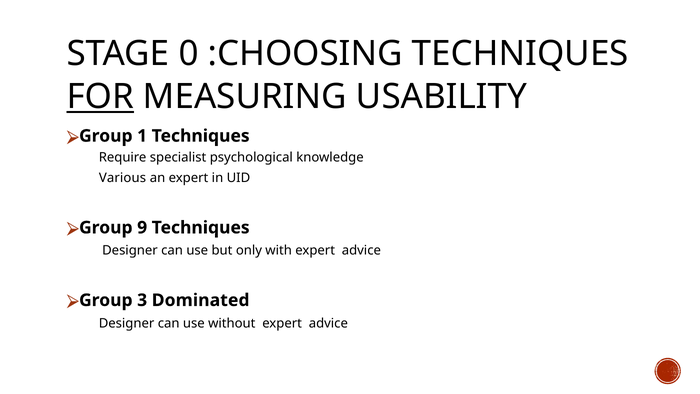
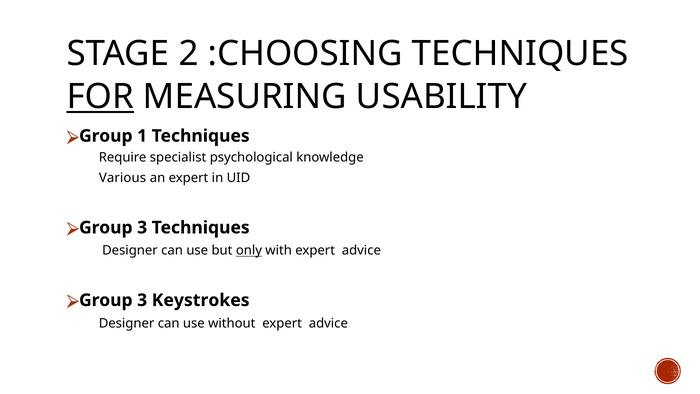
0: 0 -> 2
9 at (142, 227): 9 -> 3
only underline: none -> present
Dominated: Dominated -> Keystrokes
